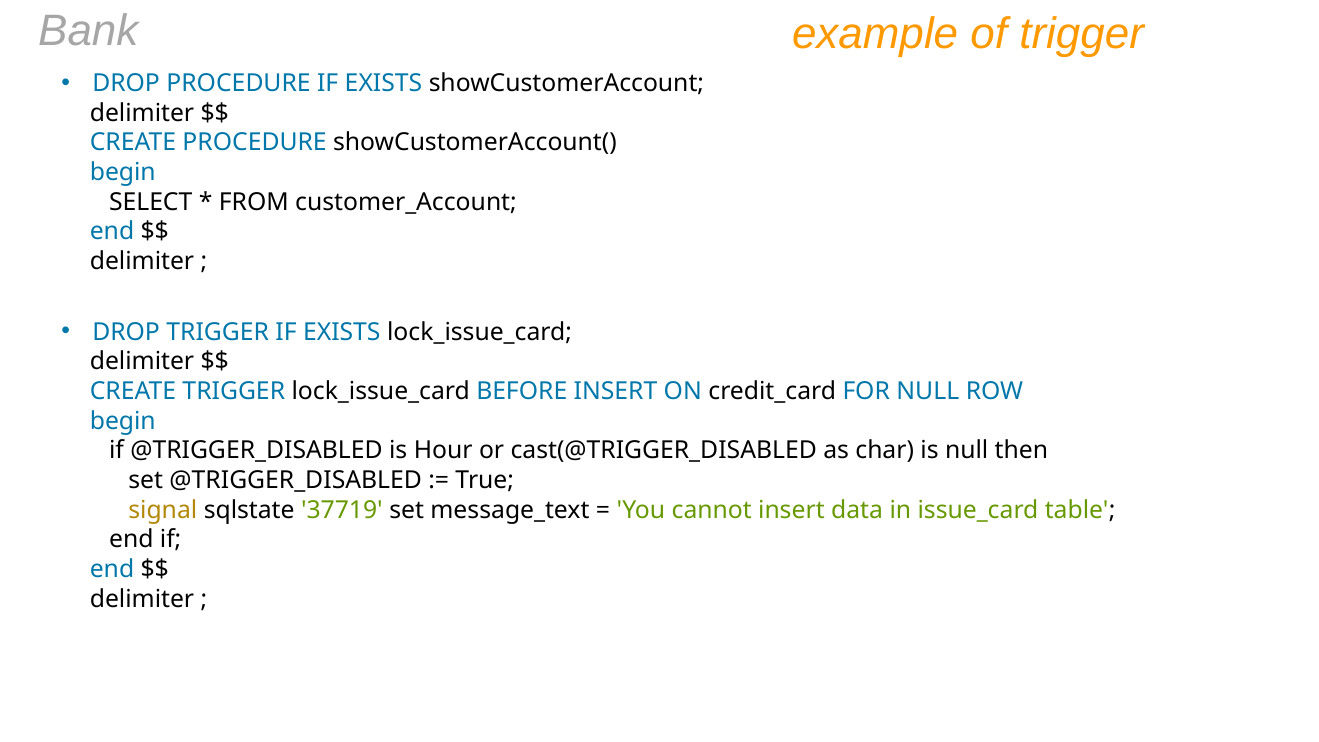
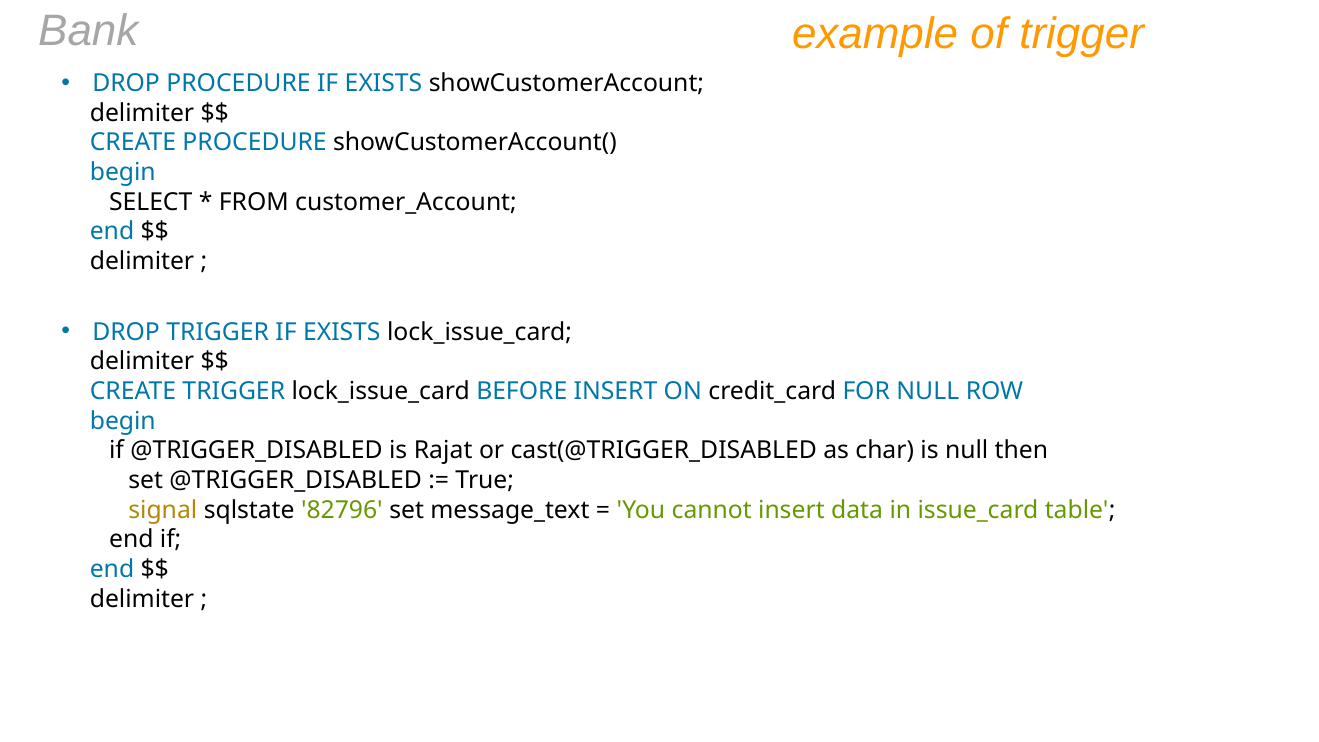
Hour: Hour -> Rajat
37719: 37719 -> 82796
